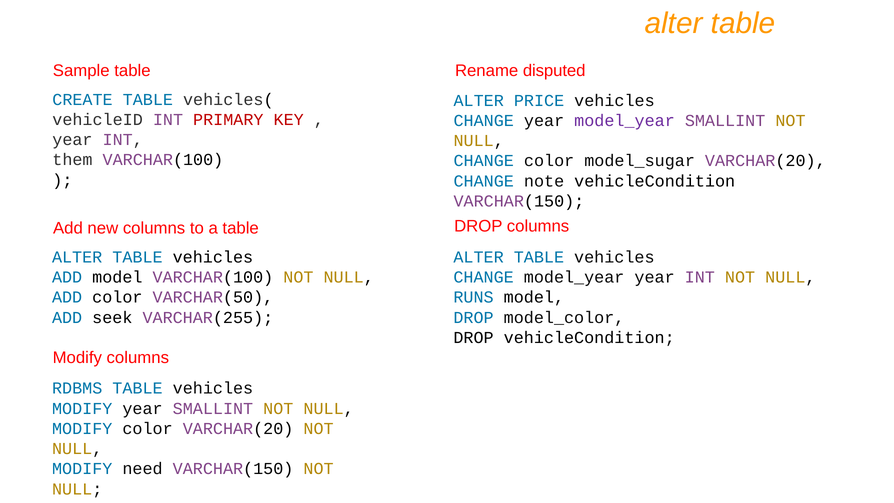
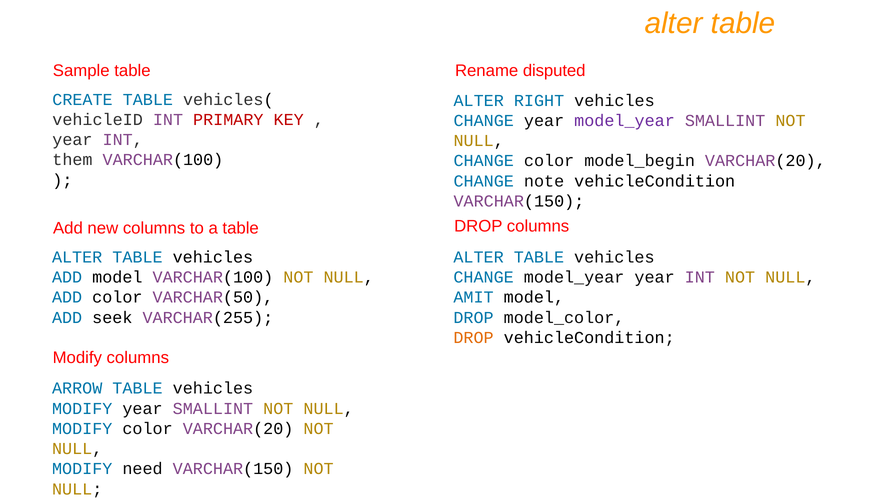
PRICE: PRICE -> RIGHT
model_sugar: model_sugar -> model_begin
RUNS: RUNS -> AMIT
DROP at (474, 338) colour: black -> orange
RDBMS: RDBMS -> ARROW
